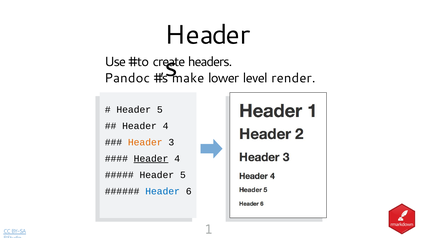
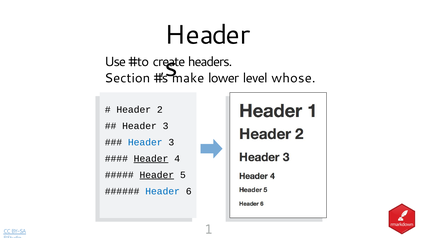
Pandoc: Pandoc -> Section
render: render -> whose
5 at (160, 109): 5 -> 2
4 at (166, 126): 4 -> 3
Header at (145, 142) colour: orange -> blue
Header at (157, 174) underline: none -> present
